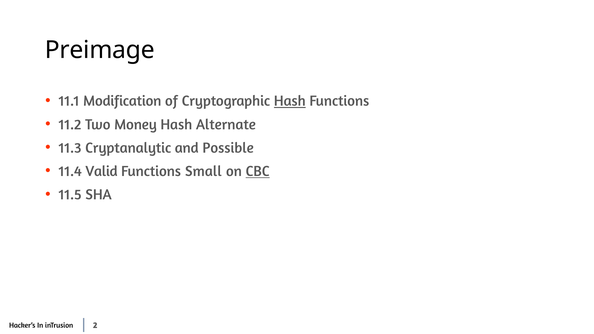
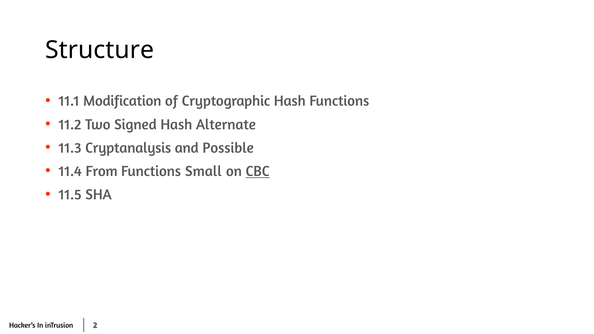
Preimage: Preimage -> Structure
Hash at (290, 101) underline: present -> none
Money: Money -> Signed
Cryptanalytic: Cryptanalytic -> Cryptanalysis
Valid: Valid -> From
